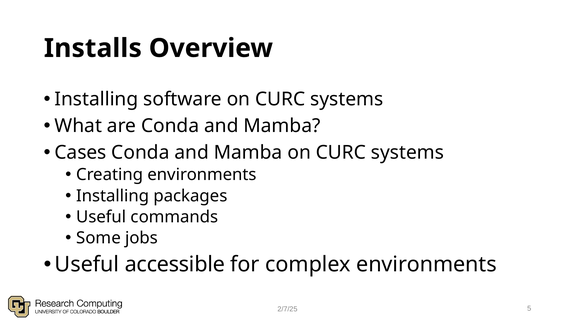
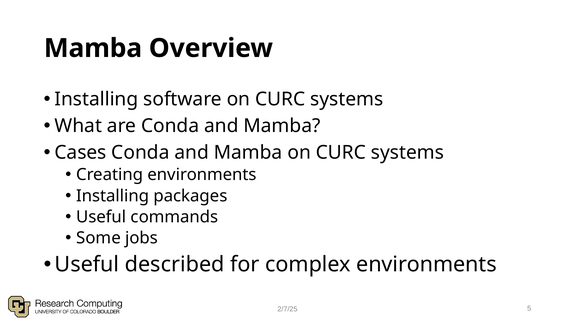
Installs at (93, 48): Installs -> Mamba
accessible: accessible -> described
